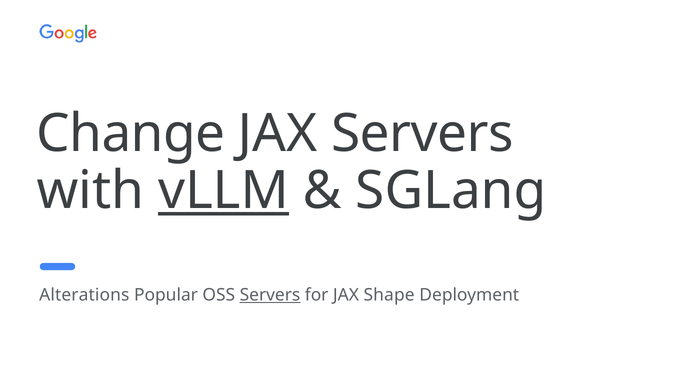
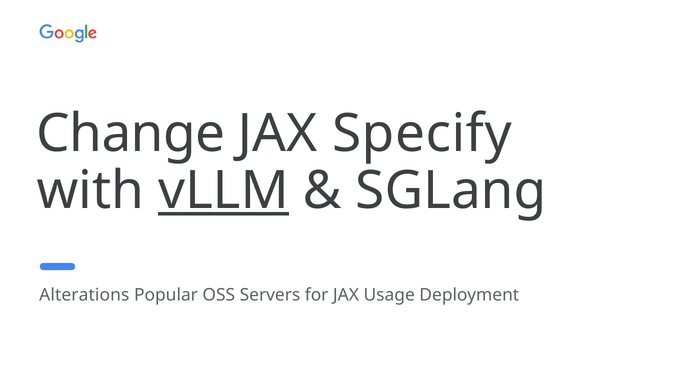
JAX Servers: Servers -> Specify
Servers at (270, 295) underline: present -> none
Shape: Shape -> Usage
